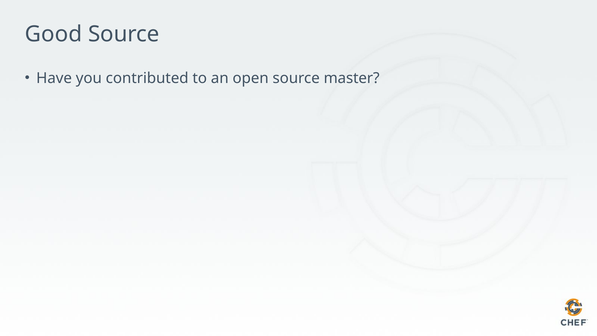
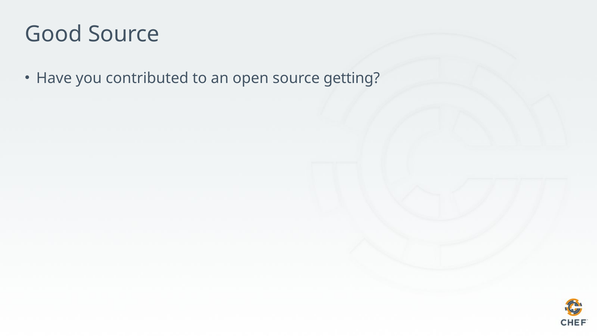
master: master -> getting
